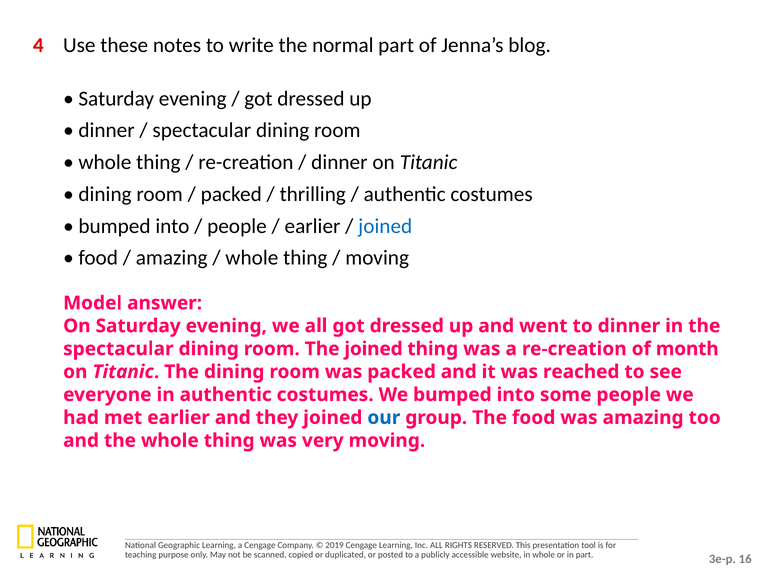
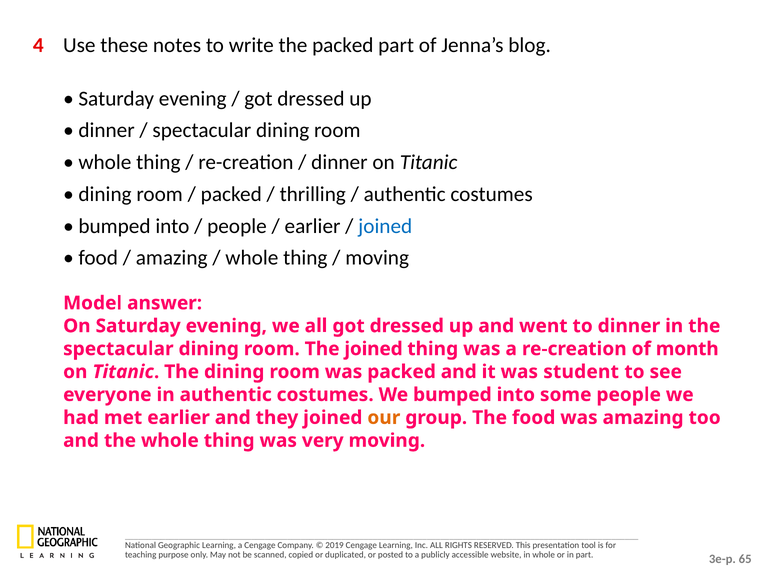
the normal: normal -> packed
reached: reached -> student
our colour: blue -> orange
16: 16 -> 65
